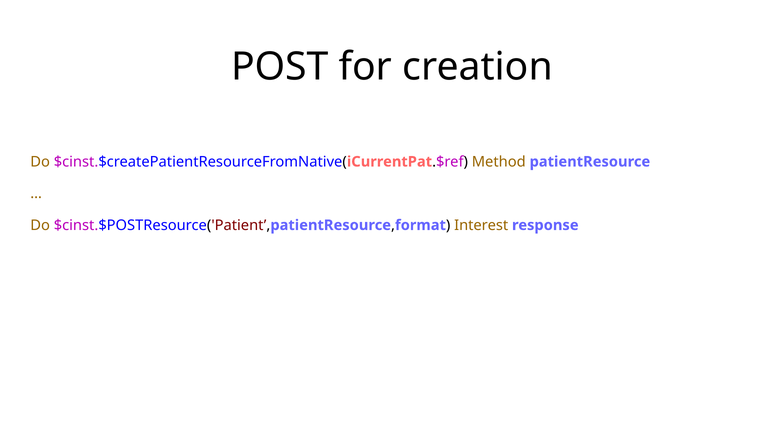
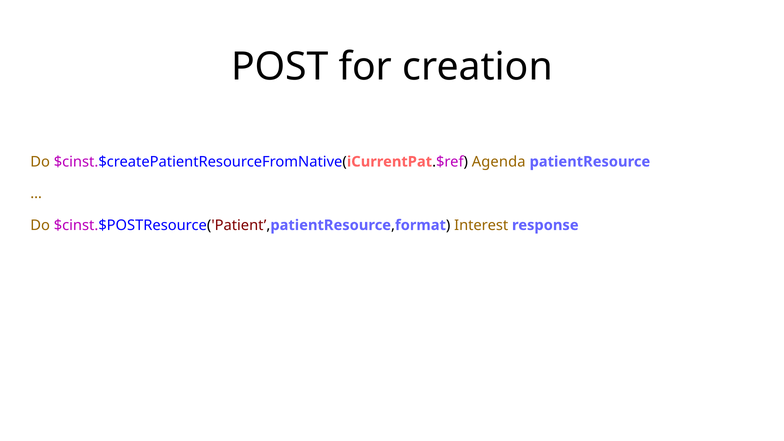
Method: Method -> Agenda
